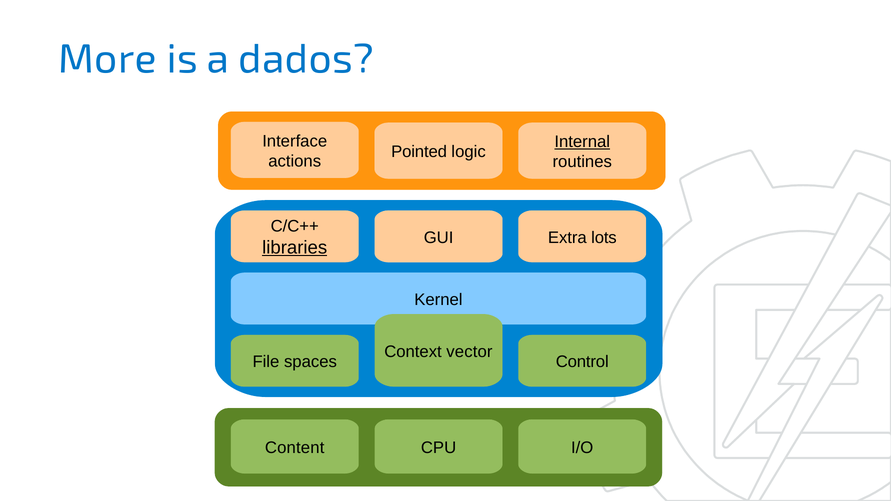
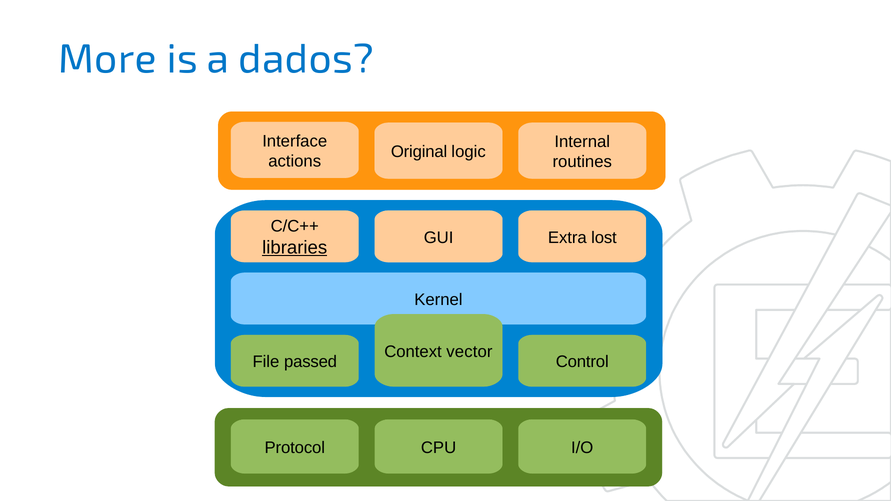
Internal underline: present -> none
Pointed: Pointed -> Original
lots: lots -> lost
spaces: spaces -> passed
Content: Content -> Protocol
